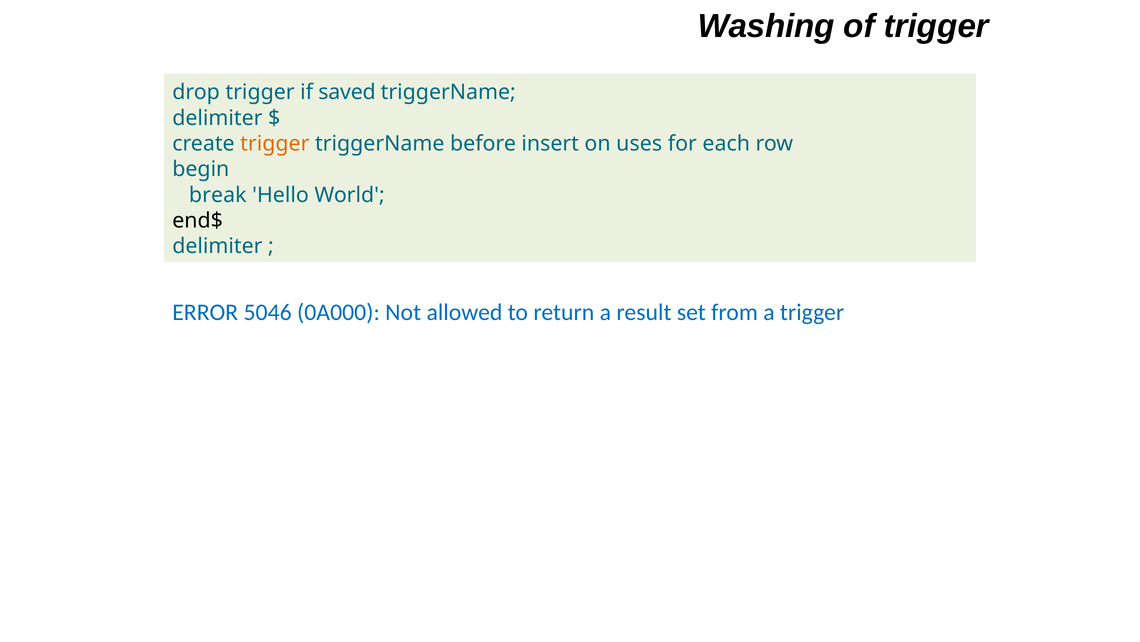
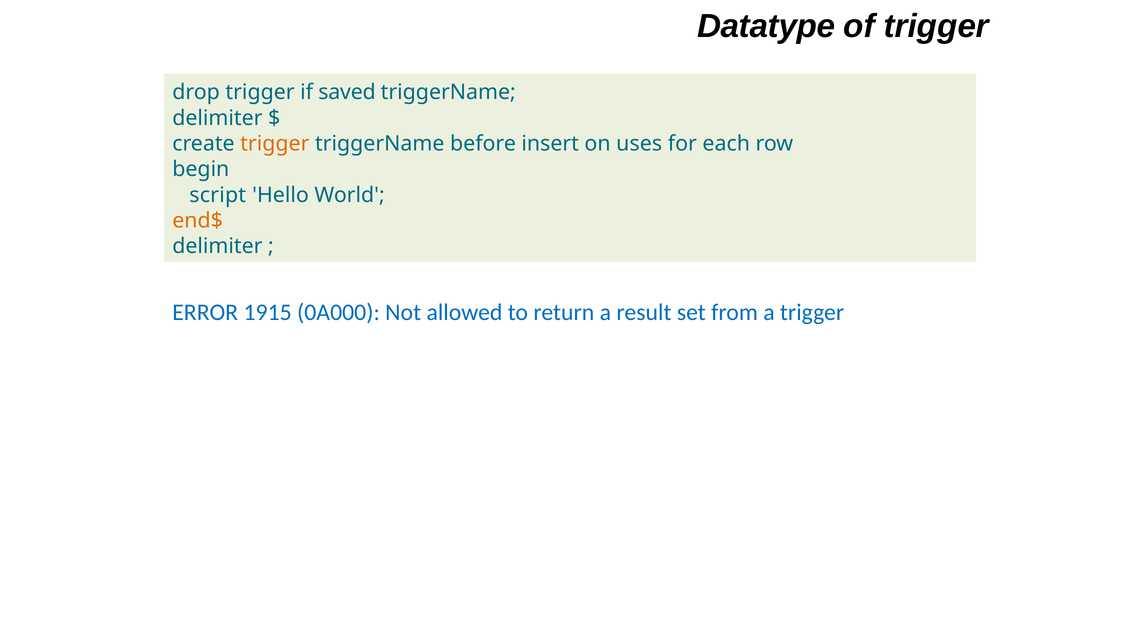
Washing: Washing -> Datatype
break: break -> script
end$ colour: black -> orange
5046: 5046 -> 1915
